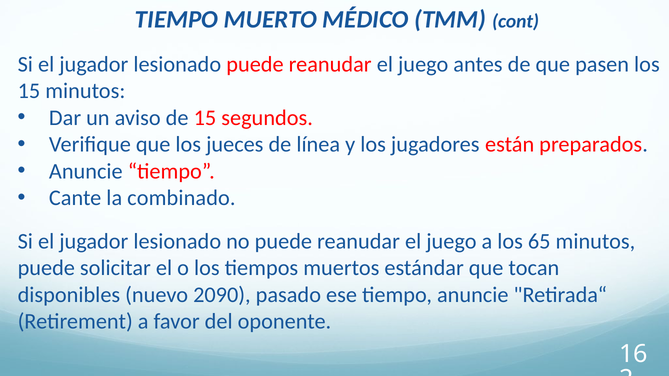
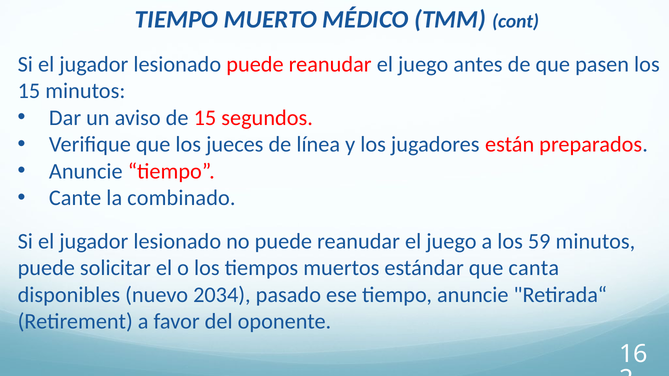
65: 65 -> 59
tocan: tocan -> canta
2090: 2090 -> 2034
